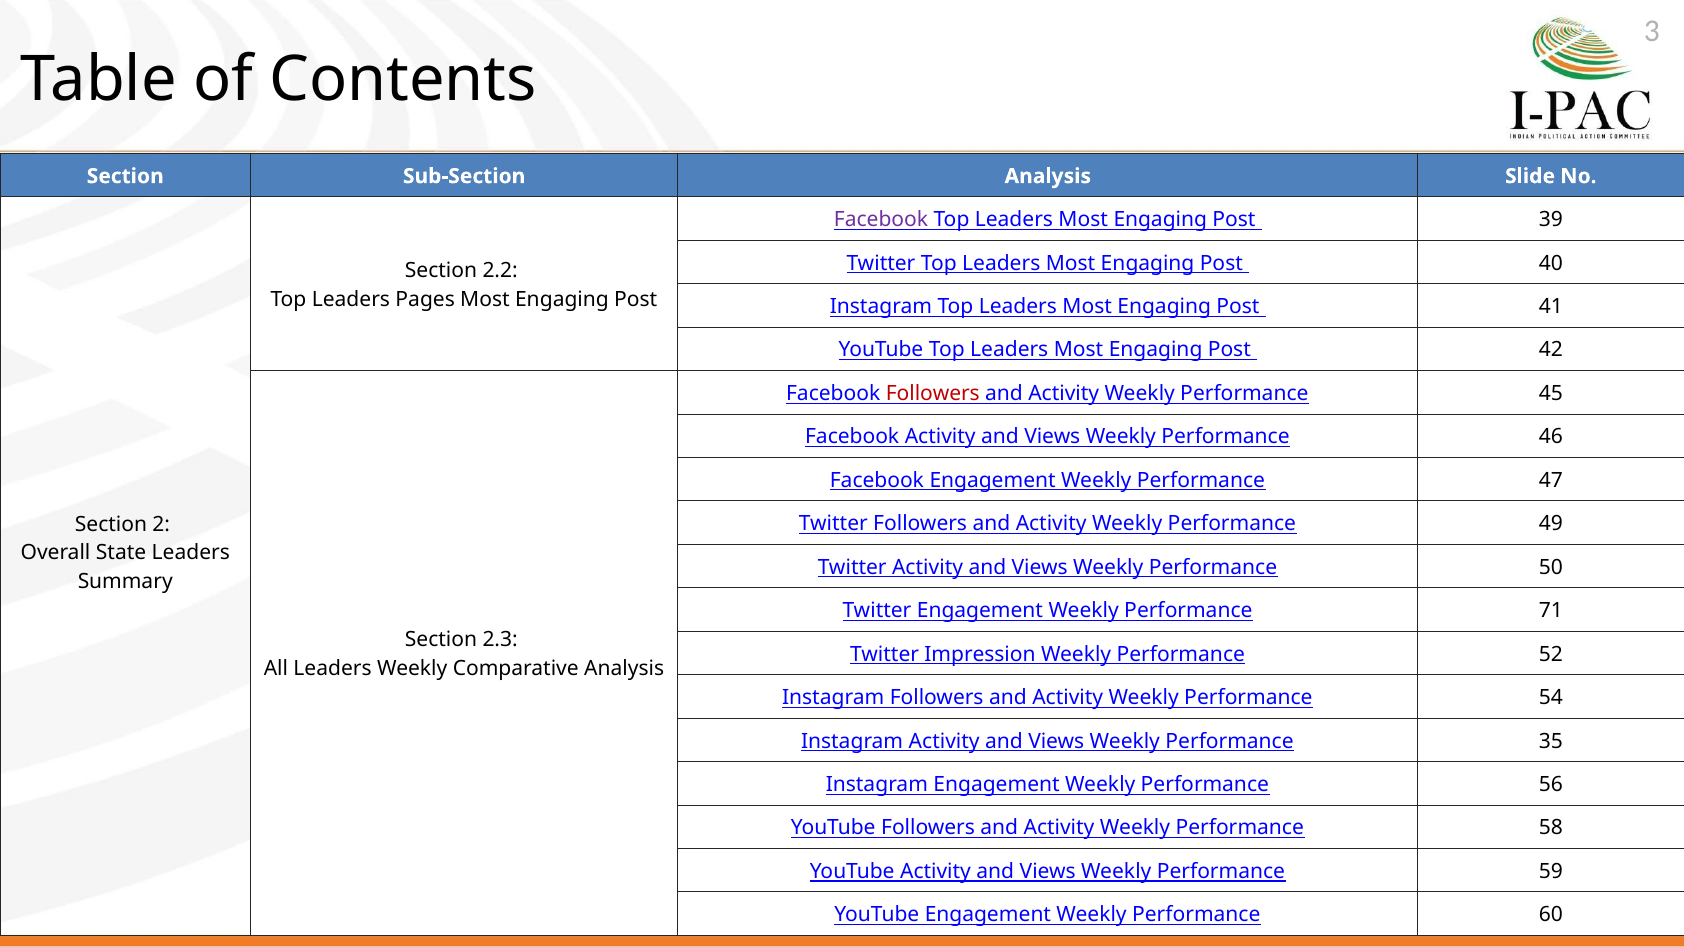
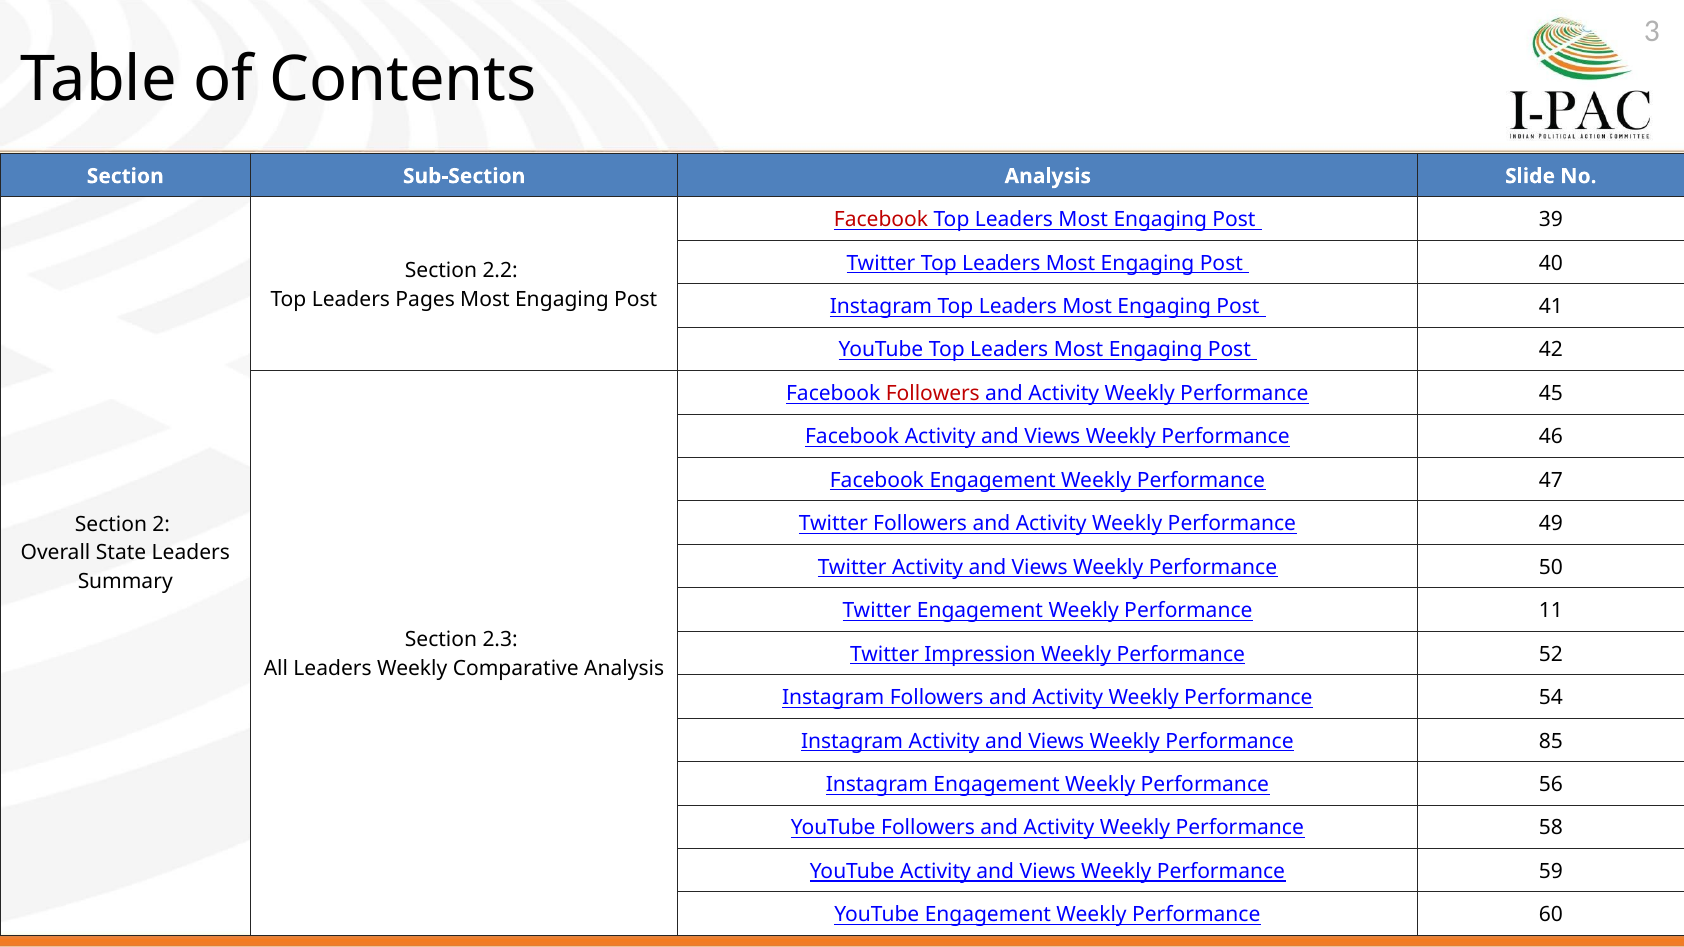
Facebook at (881, 220) colour: purple -> red
71: 71 -> 11
35: 35 -> 85
